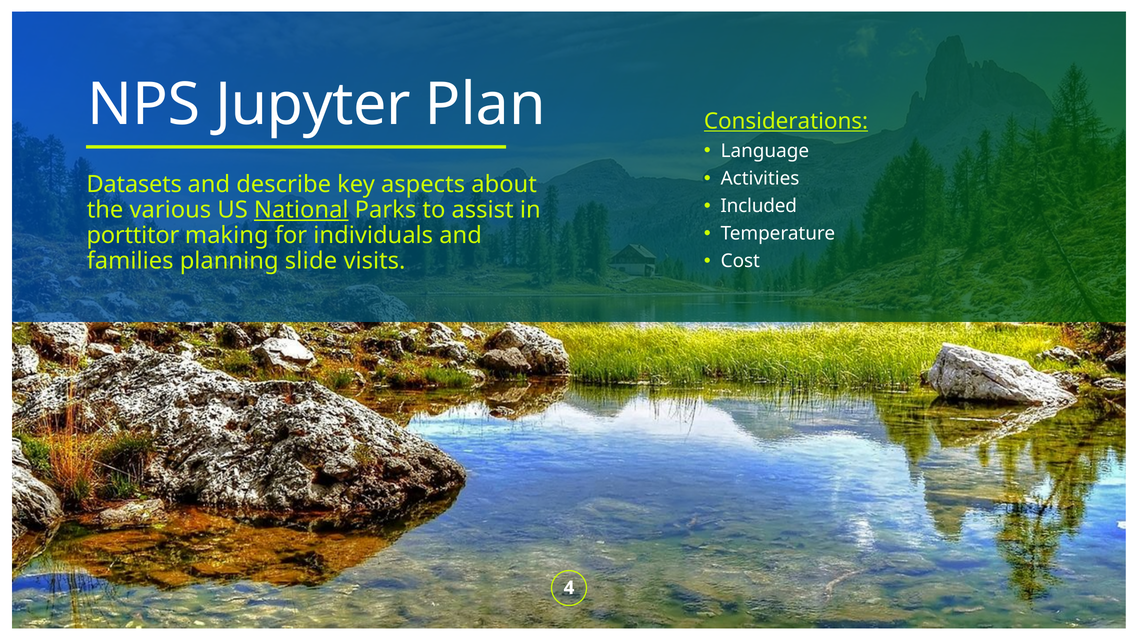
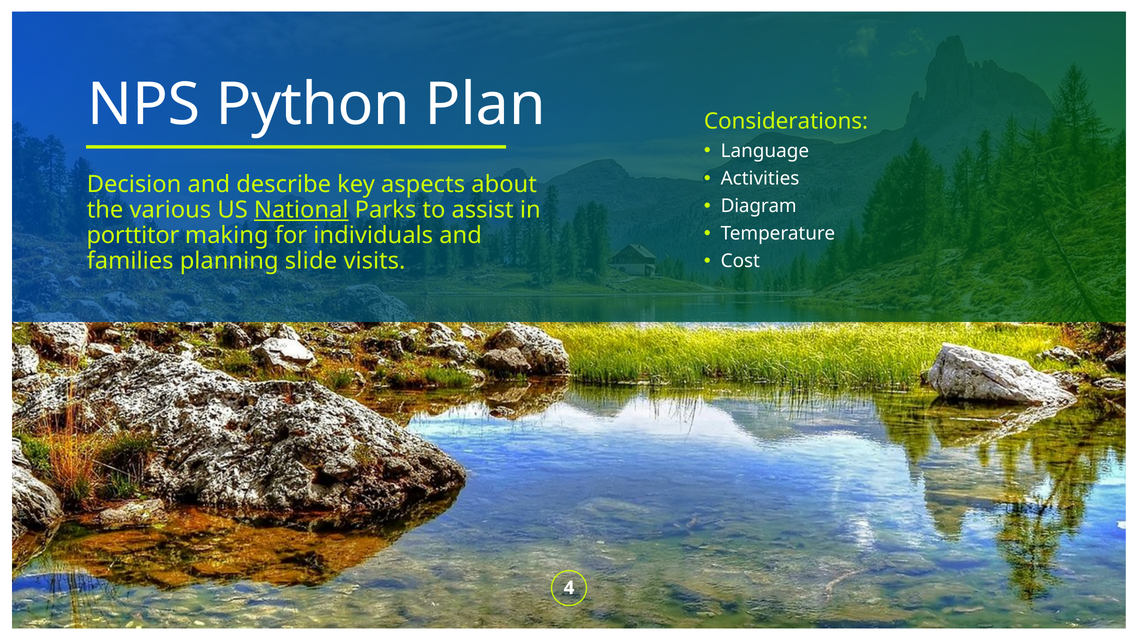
Jupyter: Jupyter -> Python
Considerations underline: present -> none
Datasets: Datasets -> Decision
Included: Included -> Diagram
